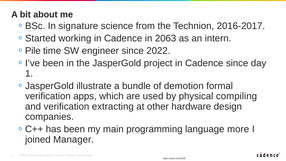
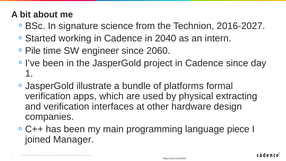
2016-2017: 2016-2017 -> 2016-2027
2063: 2063 -> 2040
2022: 2022 -> 2060
demotion: demotion -> platforms
compiling: compiling -> extracting
extracting: extracting -> interfaces
more: more -> piece
